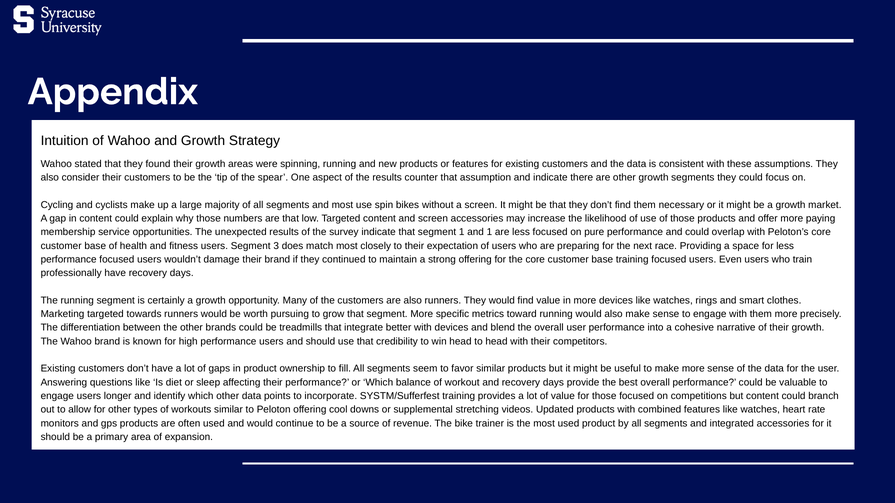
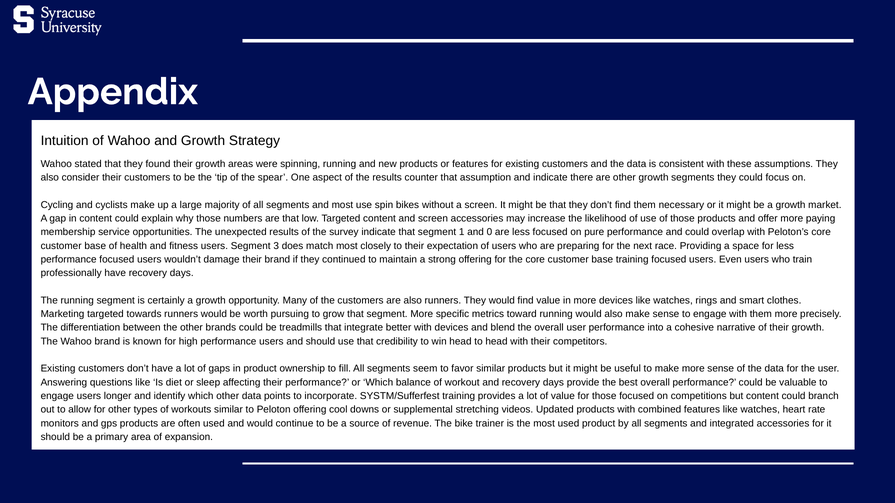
and 1: 1 -> 0
